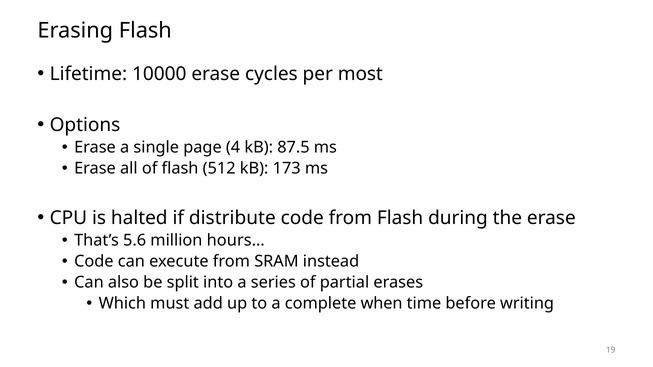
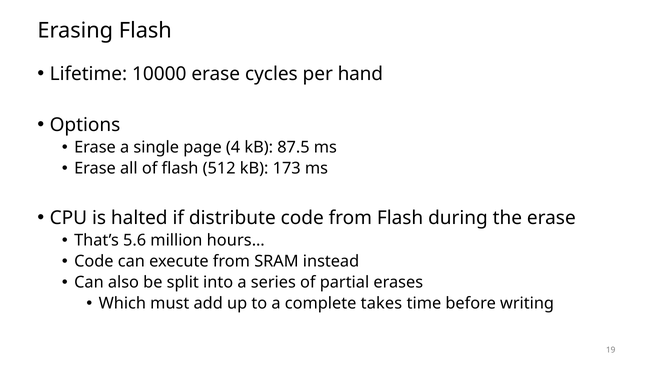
most: most -> hand
when: when -> takes
